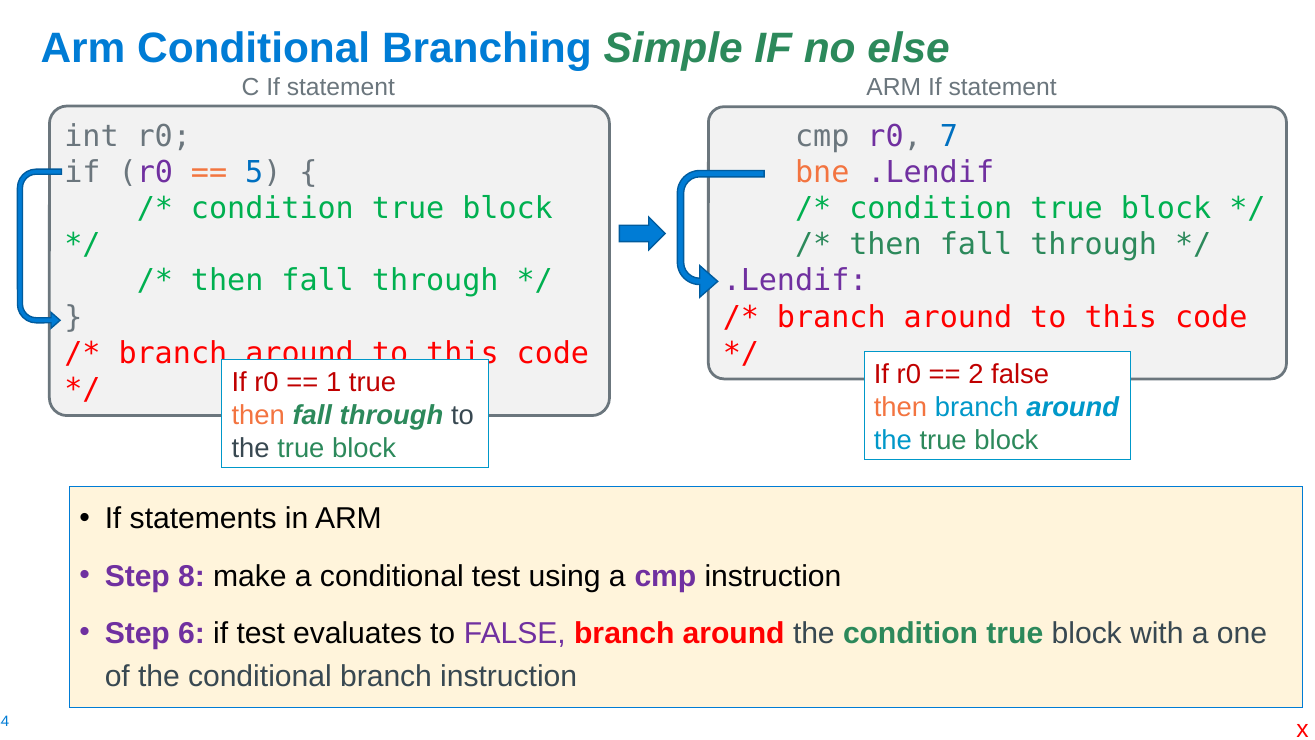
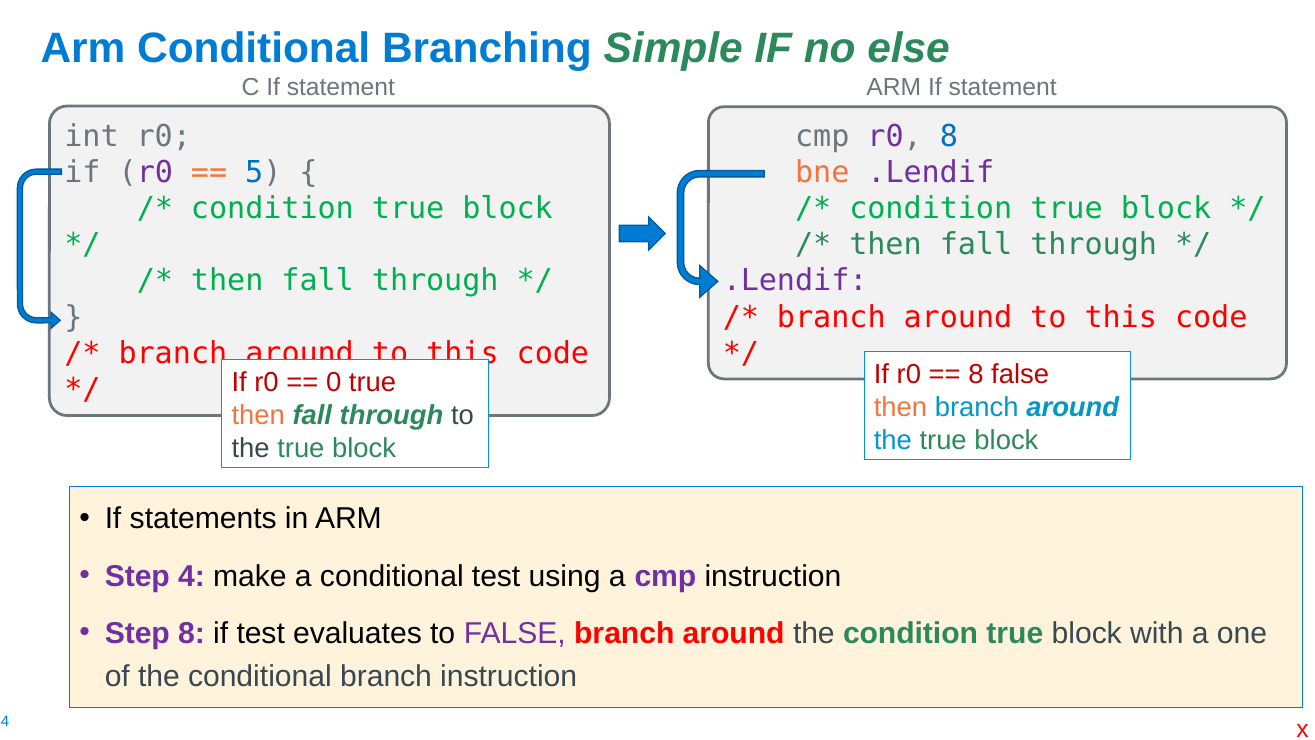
r0 7: 7 -> 8
2 at (976, 375): 2 -> 8
1: 1 -> 0
8: 8 -> 4
Step 6: 6 -> 8
